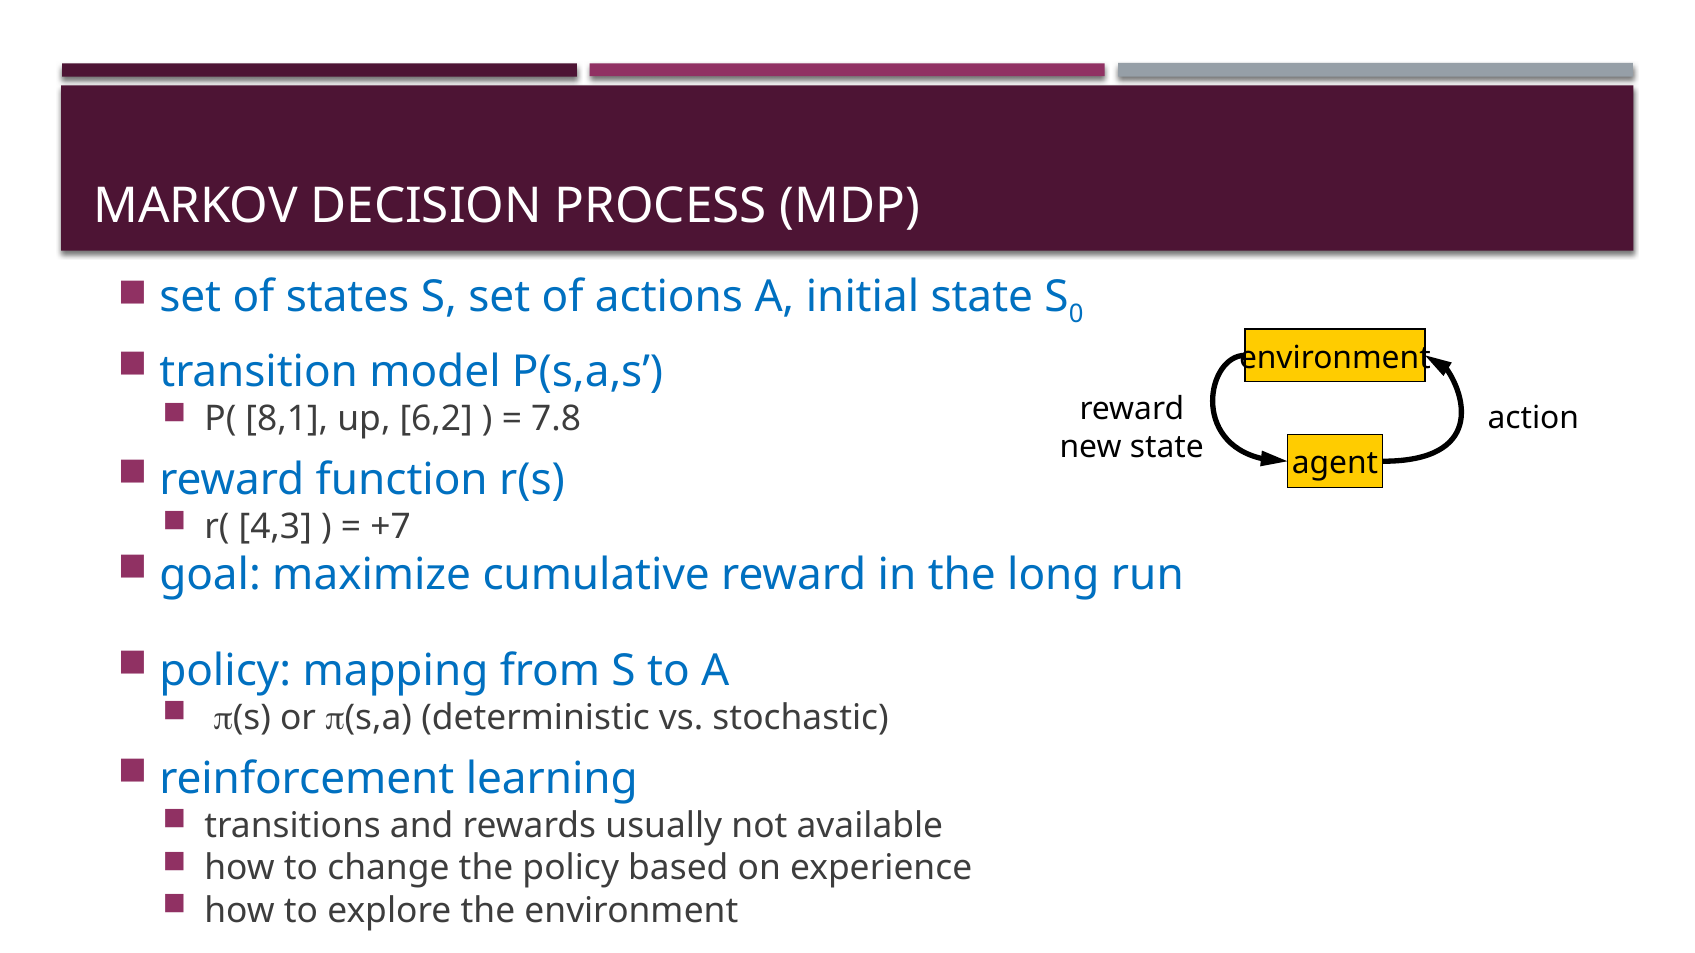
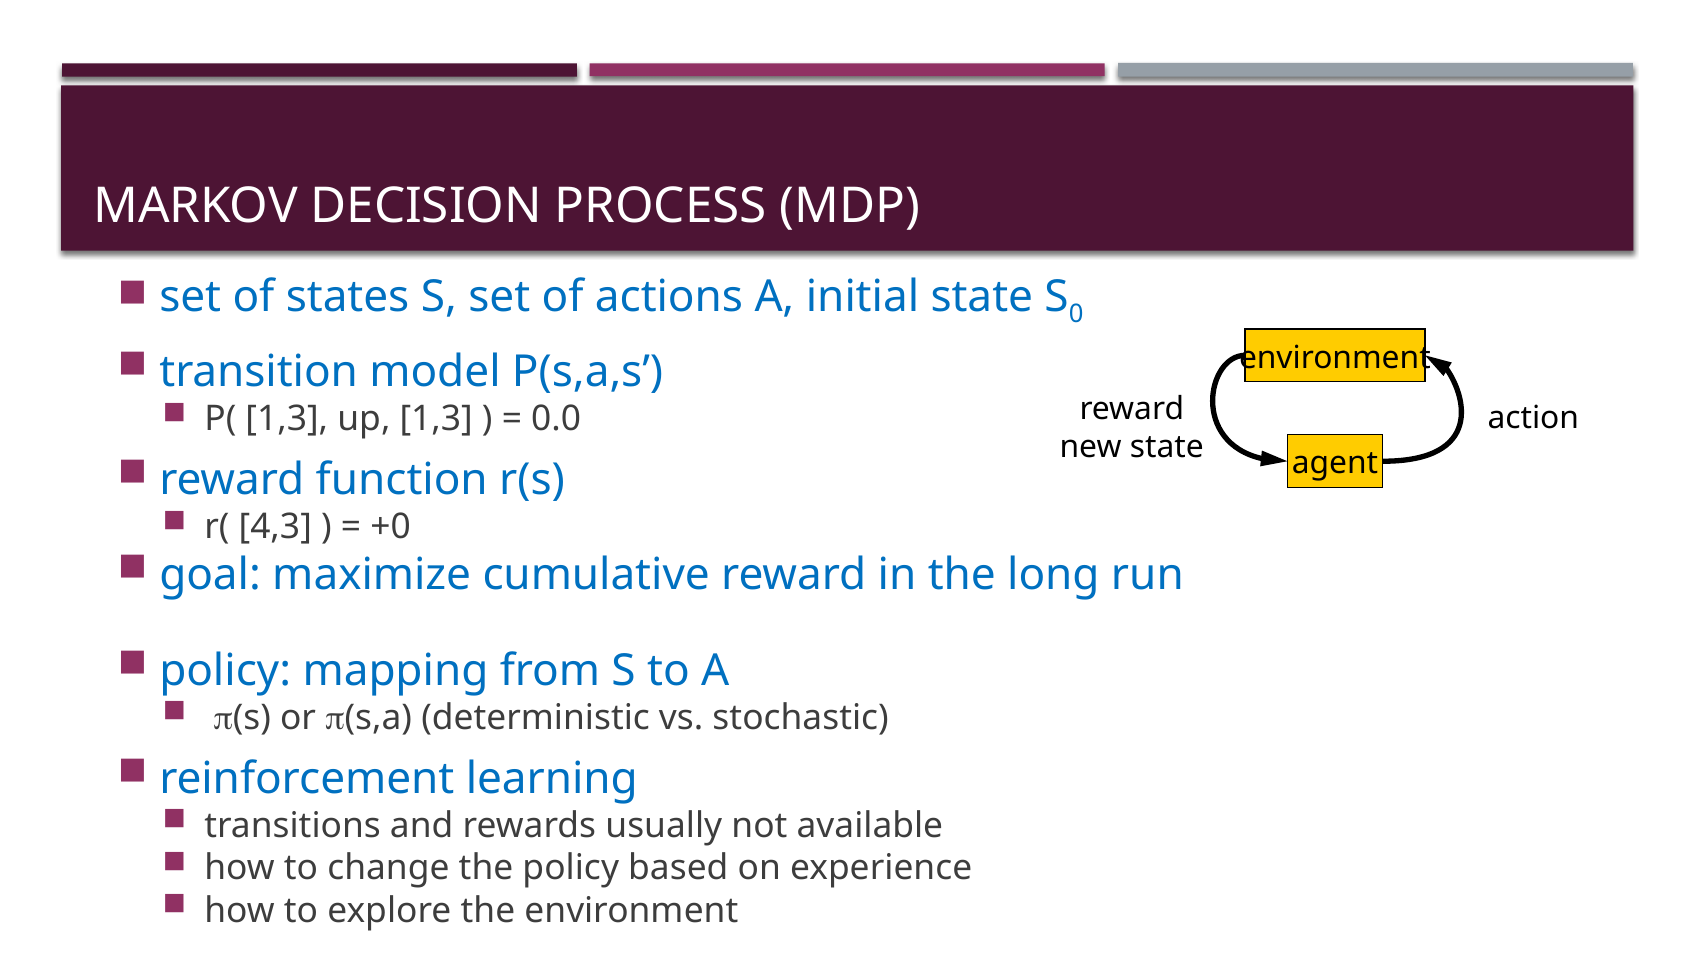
P( 8,1: 8,1 -> 1,3
up 6,2: 6,2 -> 1,3
7.8: 7.8 -> 0.0
+7: +7 -> +0
